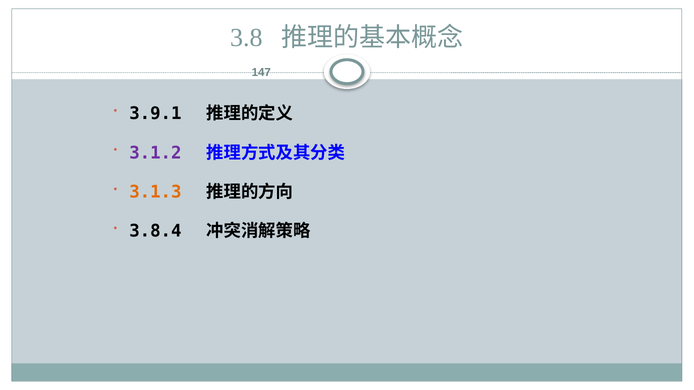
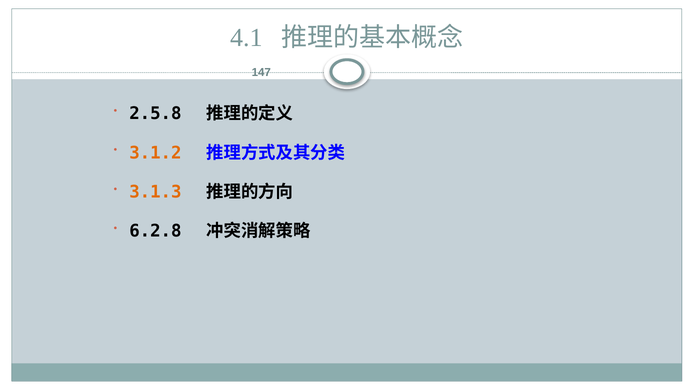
3.8: 3.8 -> 4.1
3.9.1: 3.9.1 -> 2.5.8
3.1.2 colour: purple -> orange
3.8.4: 3.8.4 -> 6.2.8
